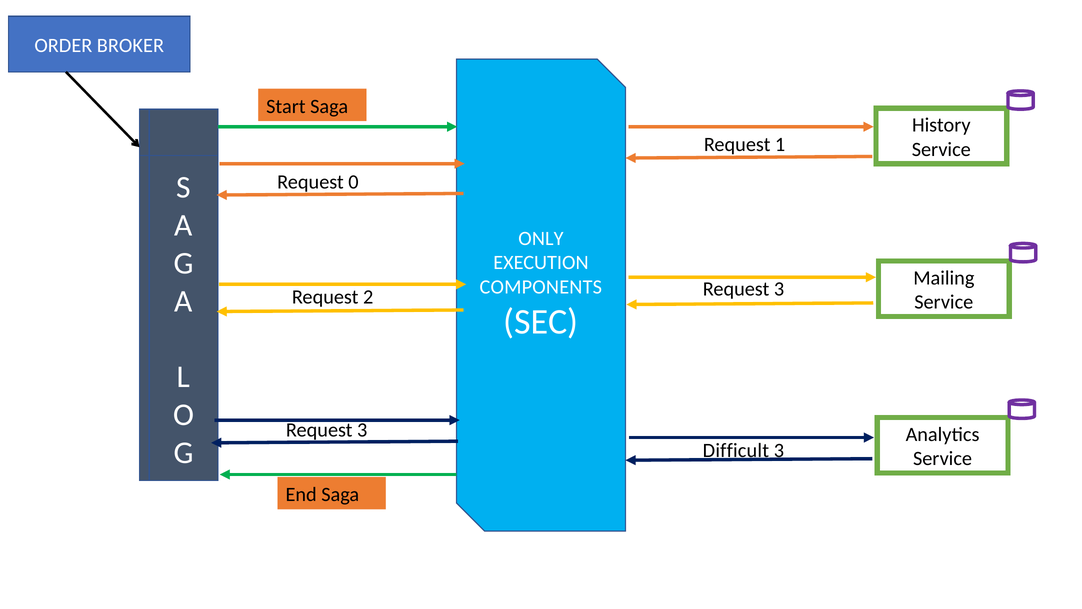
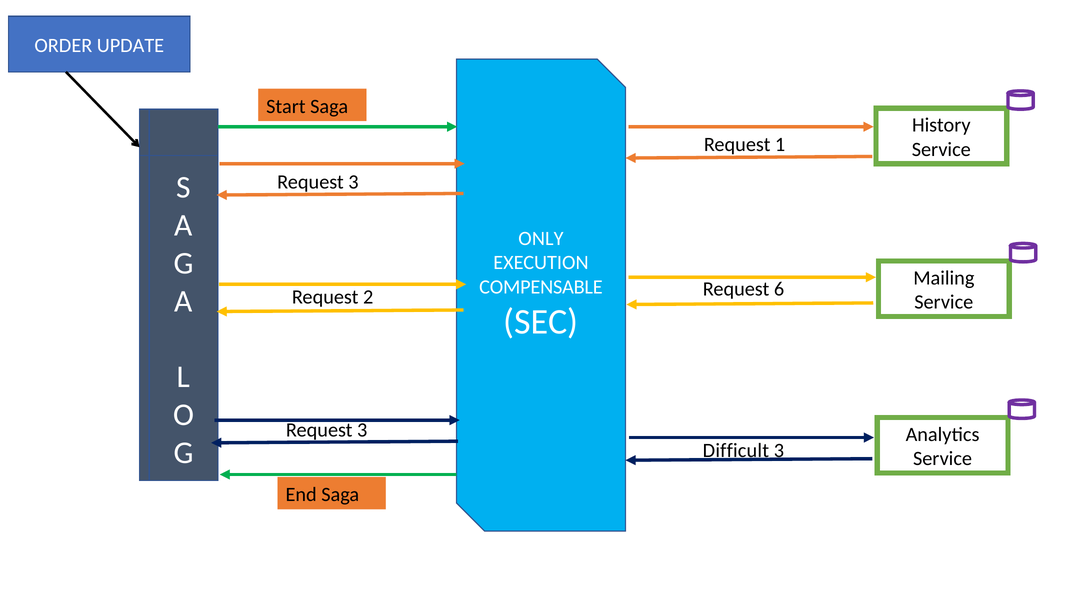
BROKER: BROKER -> UPDATE
0 at (353, 182): 0 -> 3
COMPONENTS: COMPONENTS -> COMPENSABLE
3 at (779, 289): 3 -> 6
